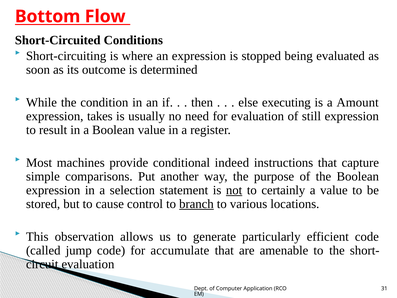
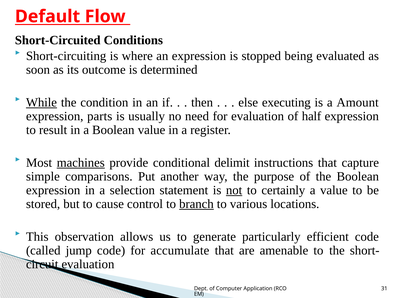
Bottom: Bottom -> Default
While underline: none -> present
takes: takes -> parts
still: still -> half
machines underline: none -> present
indeed: indeed -> delimit
